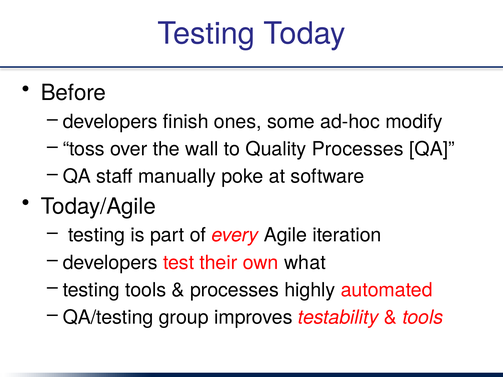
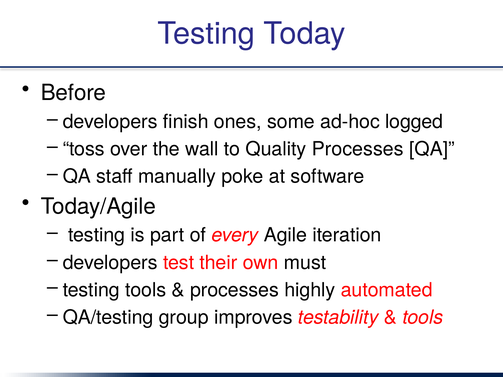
modify: modify -> logged
what: what -> must
